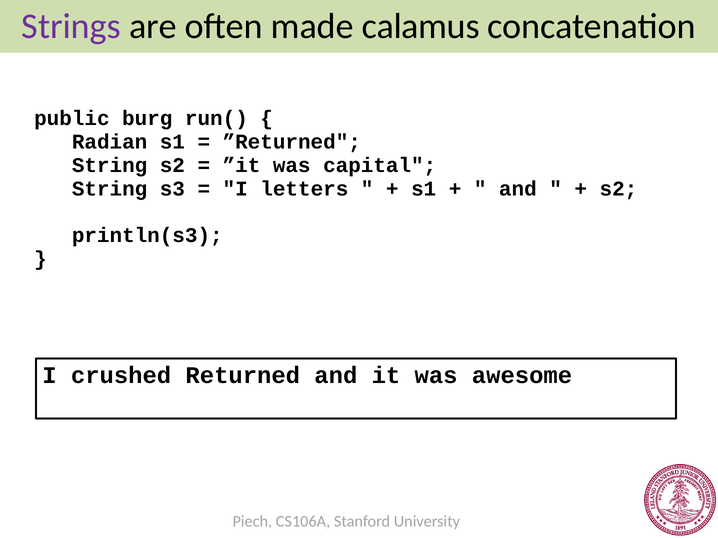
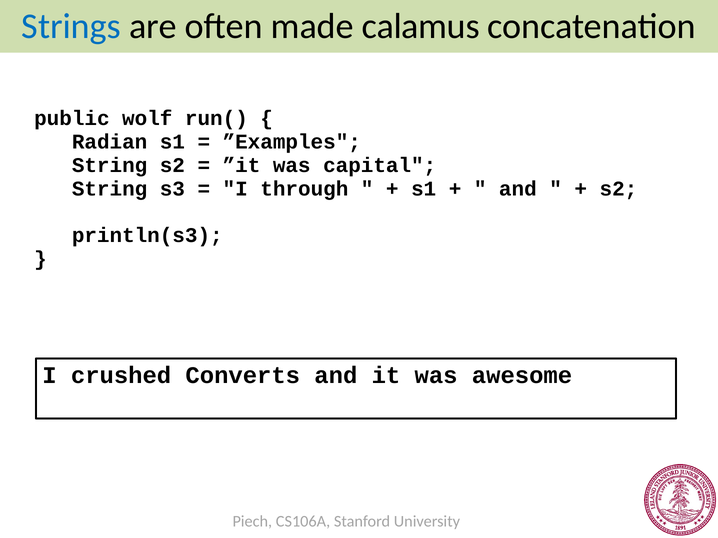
Strings colour: purple -> blue
burg: burg -> wolf
”Returned: ”Returned -> ”Examples
letters: letters -> through
Returned: Returned -> Converts
